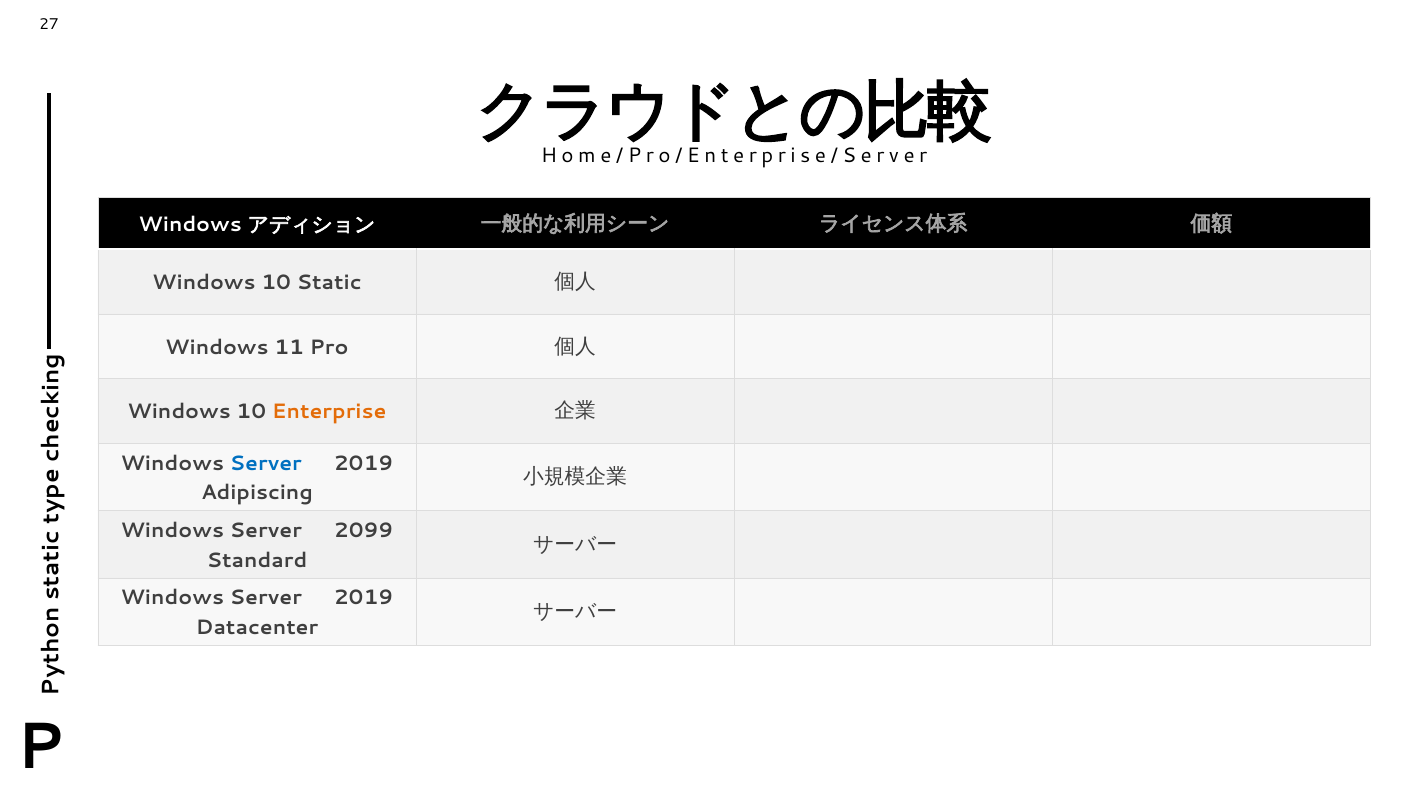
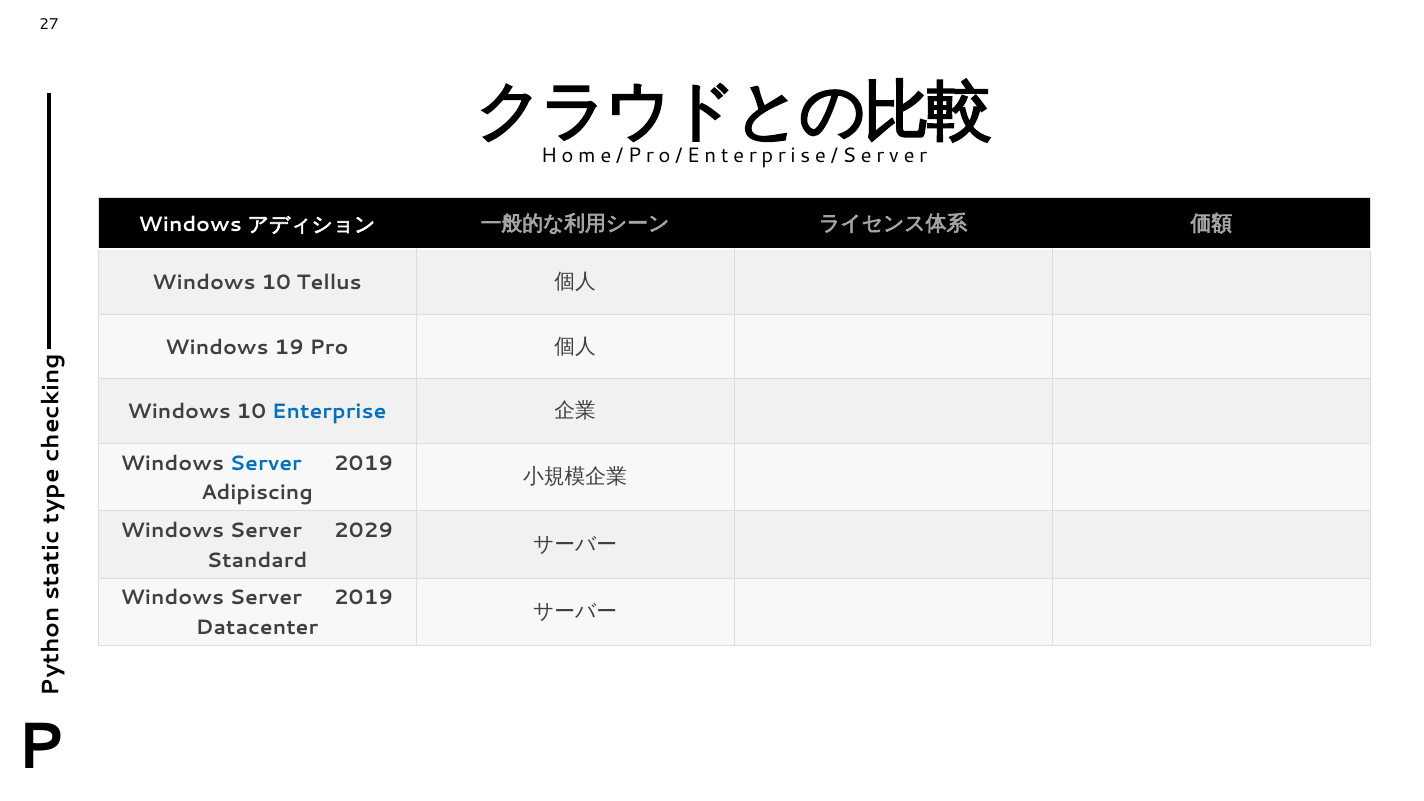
Static: Static -> Tellus
11: 11 -> 19
Enterprise colour: orange -> blue
2099: 2099 -> 2029
